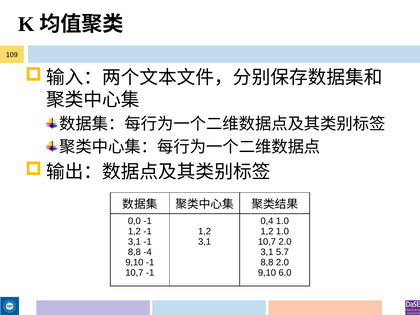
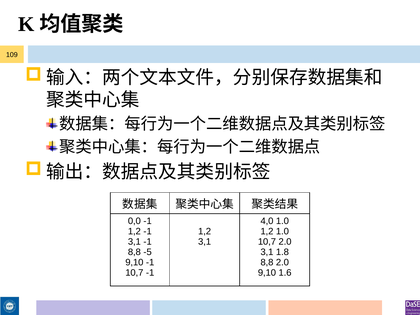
0,4: 0,4 -> 4,0
-4: -4 -> -5
5.7: 5.7 -> 1.8
6.0: 6.0 -> 1.6
